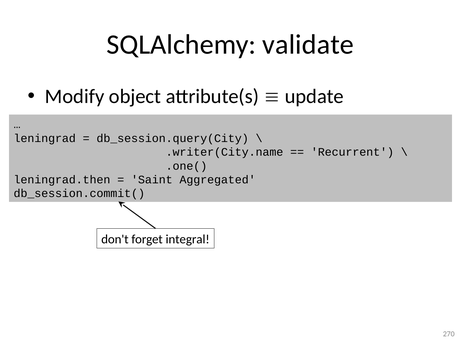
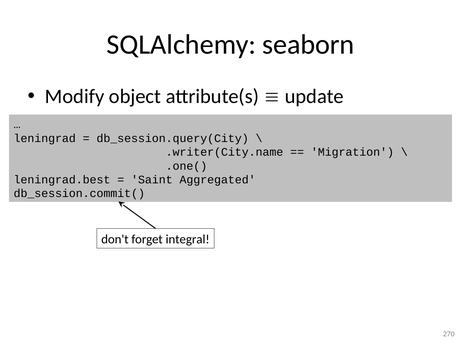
validate: validate -> seaborn
Recurrent: Recurrent -> Migration
leningrad.then: leningrad.then -> leningrad.best
